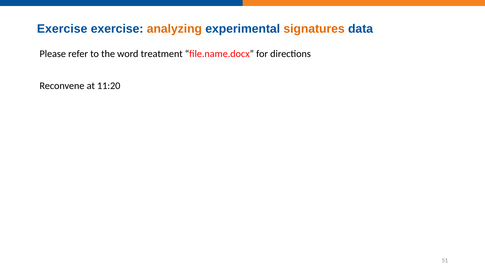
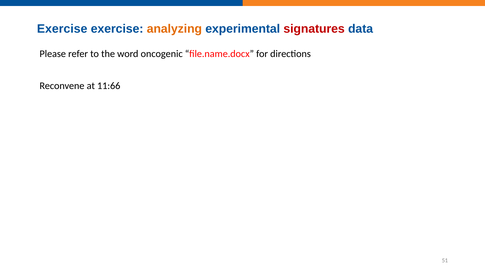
signatures colour: orange -> red
treatment: treatment -> oncogenic
11:20: 11:20 -> 11:66
